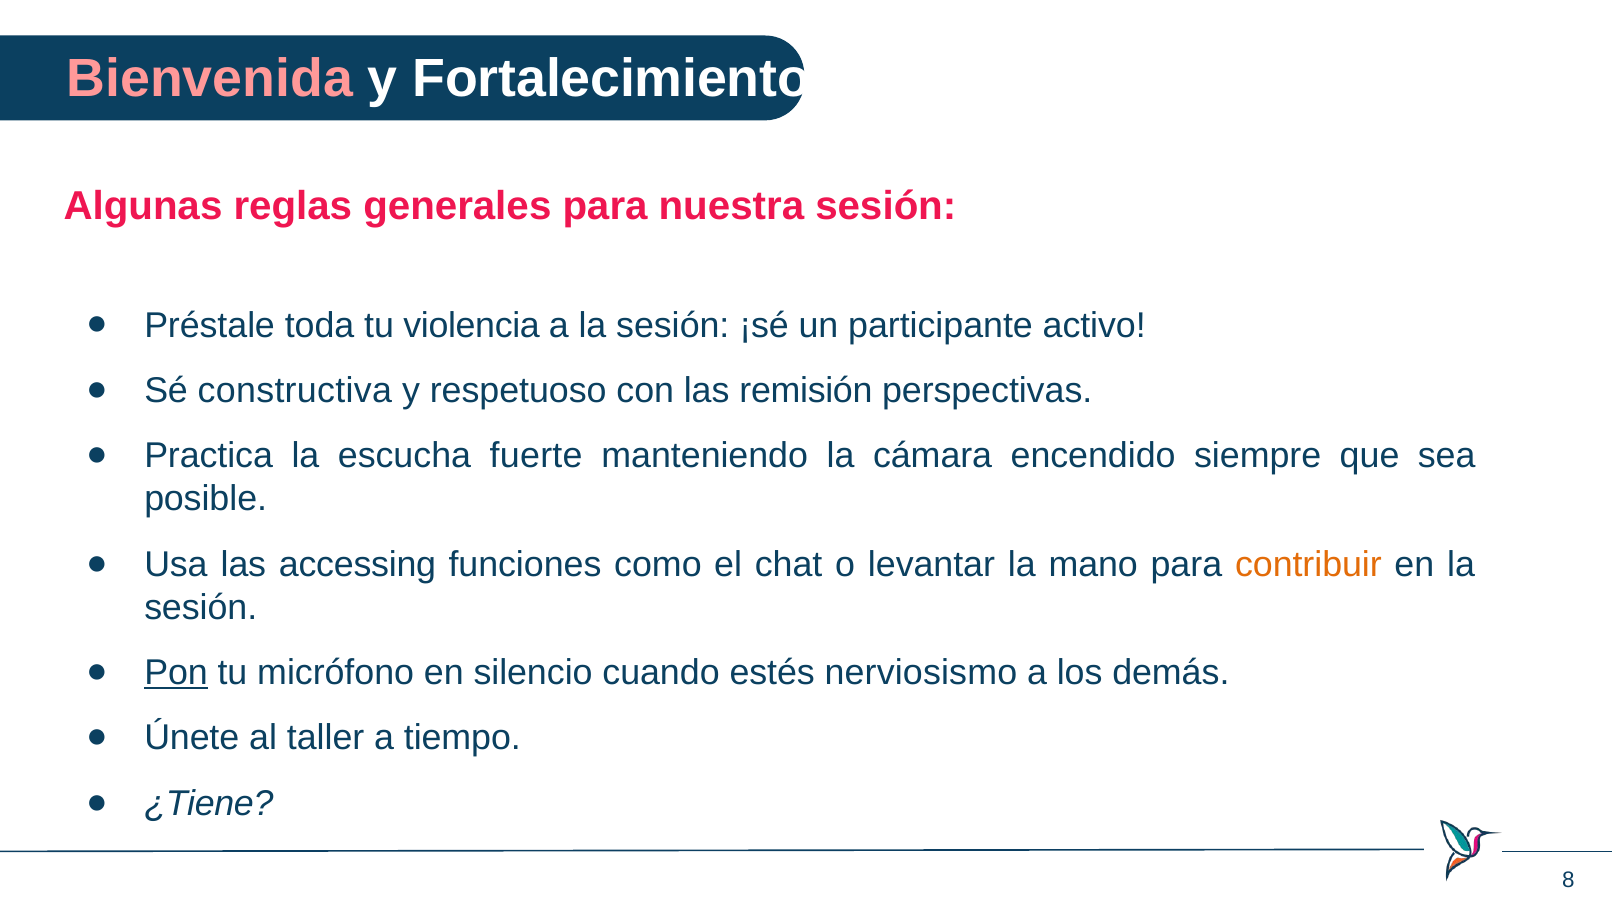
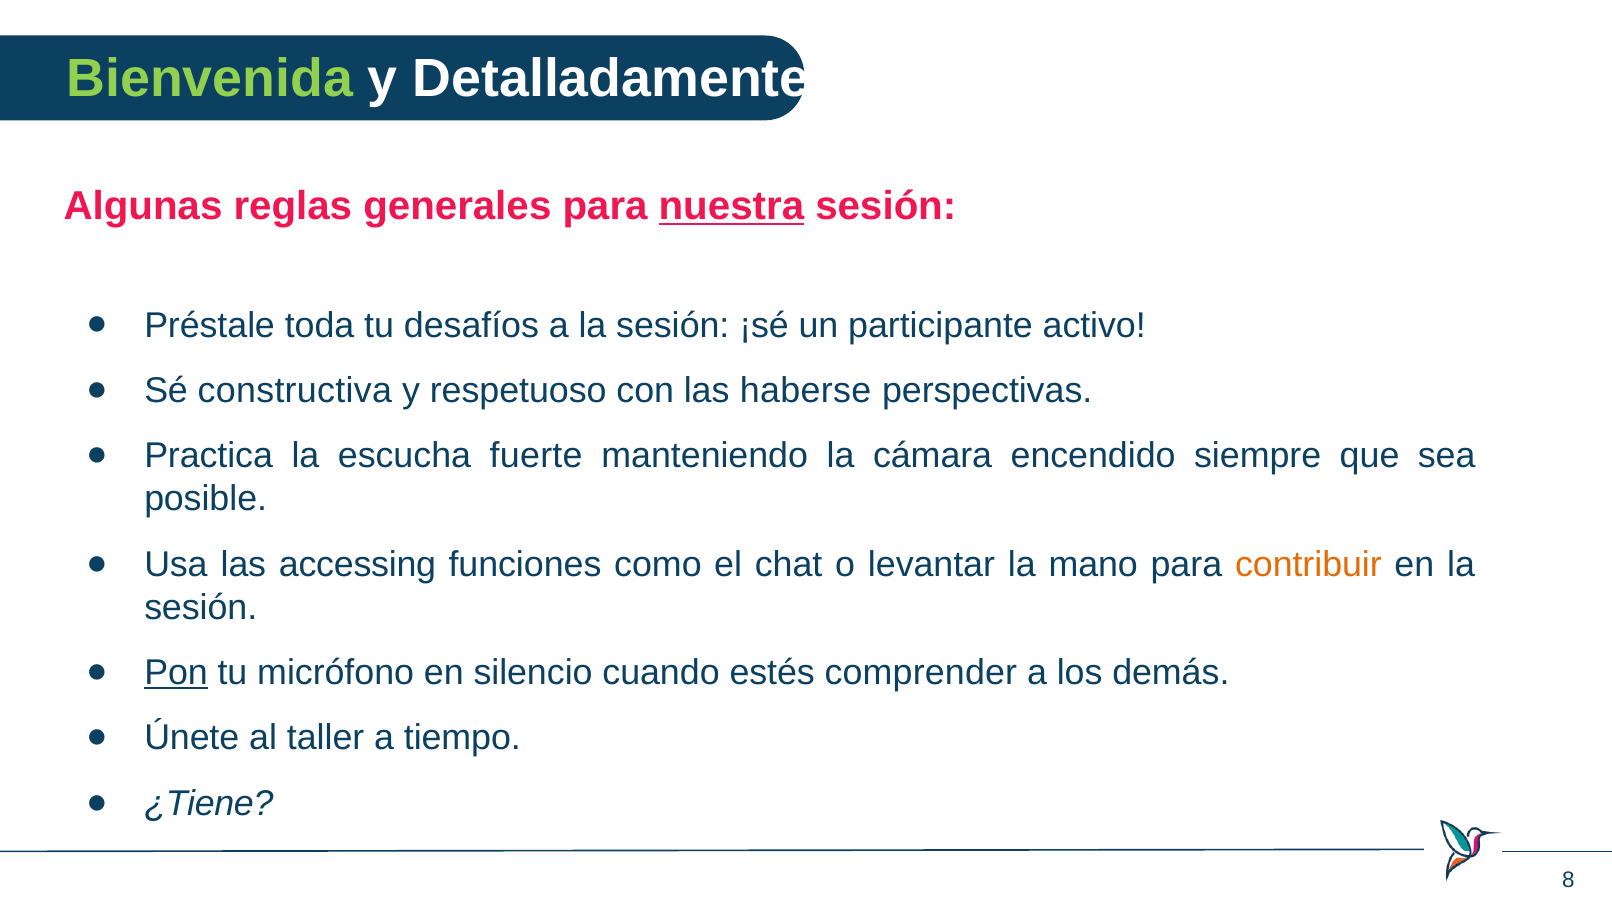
Bienvenida colour: pink -> light green
Fortalecimiento: Fortalecimiento -> Detalladamente
nuestra underline: none -> present
violencia: violencia -> desafíos
remisión: remisión -> haberse
nerviosismo: nerviosismo -> comprender
